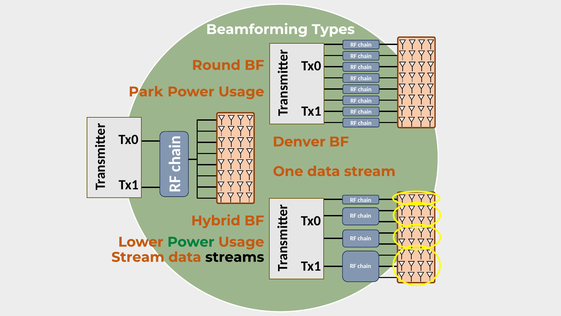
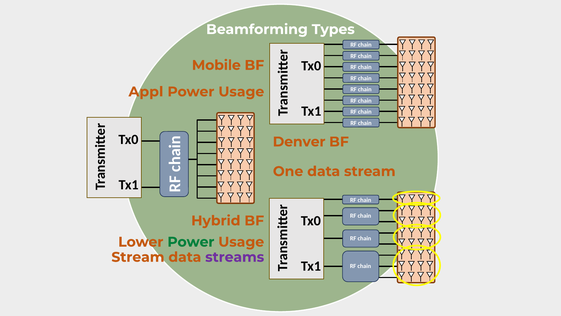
Round: Round -> Mobile
Park: Park -> Appl
streams colour: black -> purple
